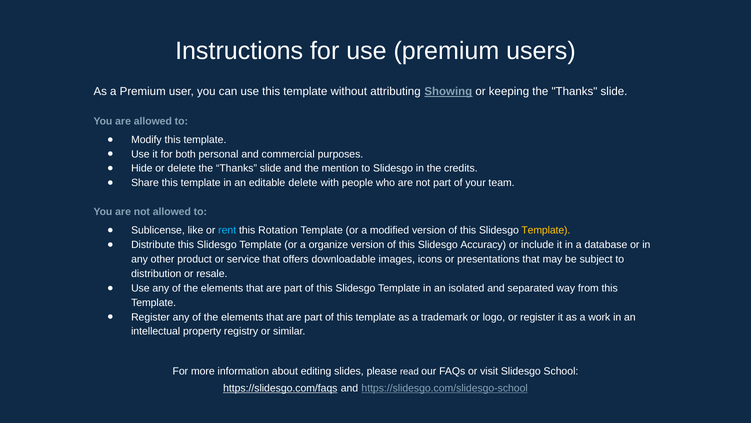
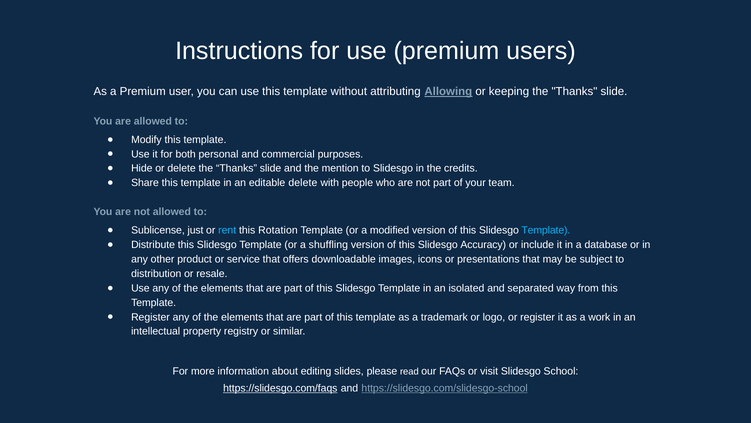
Showing: Showing -> Allowing
like: like -> just
Template at (546, 230) colour: yellow -> light blue
organize: organize -> shuffling
